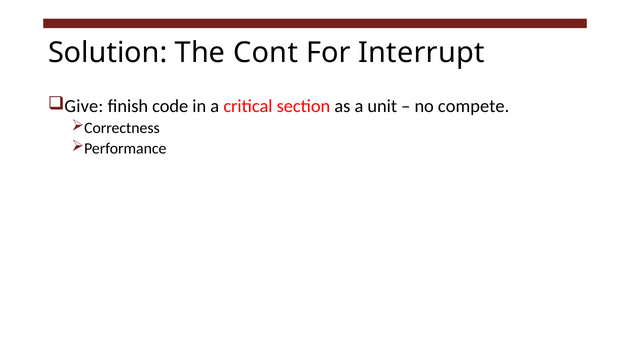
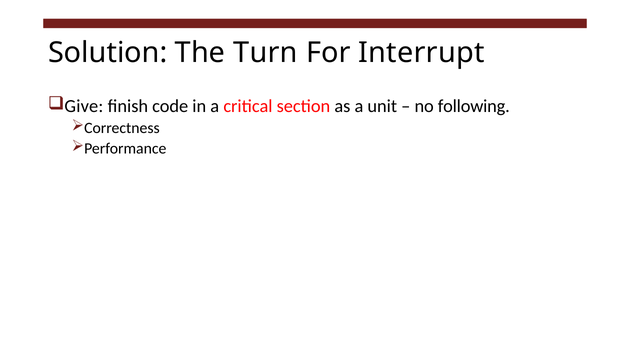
Cont: Cont -> Turn
compete: compete -> following
